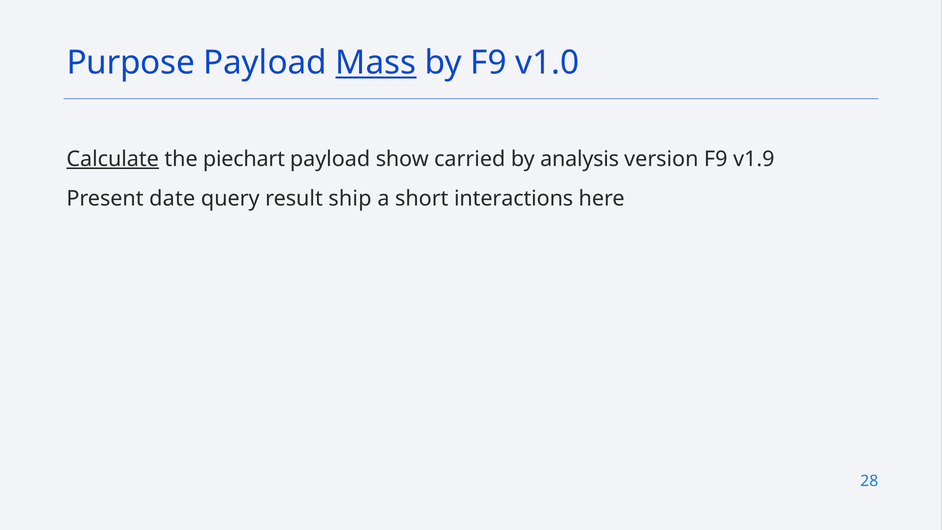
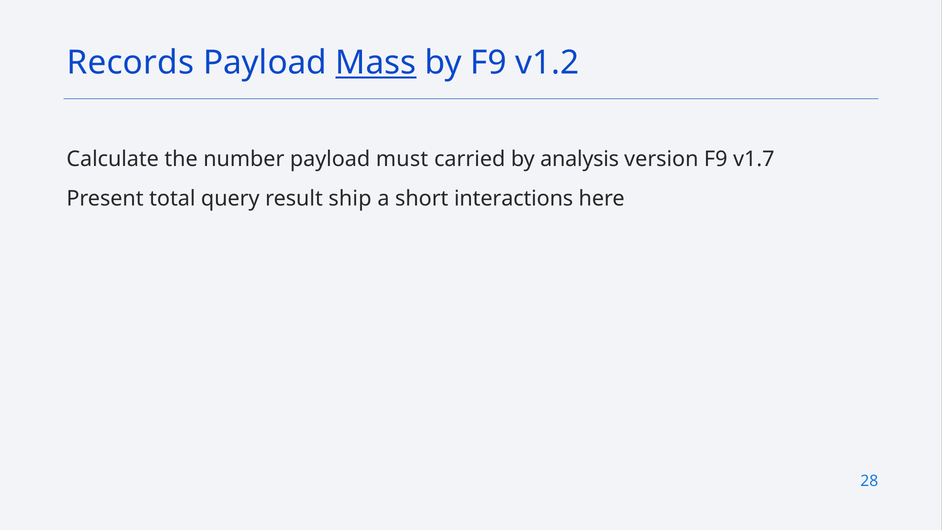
Purpose: Purpose -> Records
v1.0: v1.0 -> v1.2
Calculate underline: present -> none
piechart: piechart -> number
show: show -> must
v1.9: v1.9 -> v1.7
date: date -> total
